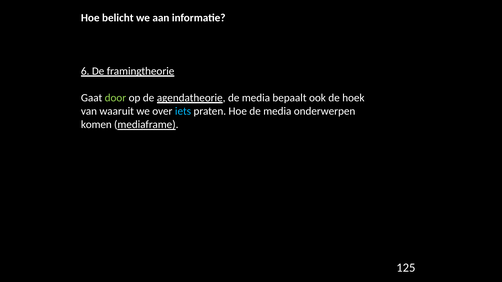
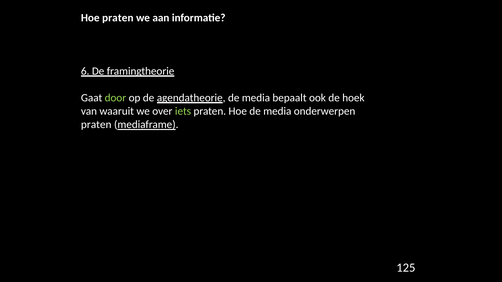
Hoe belicht: belicht -> praten
iets colour: light blue -> light green
komen at (96, 125): komen -> praten
